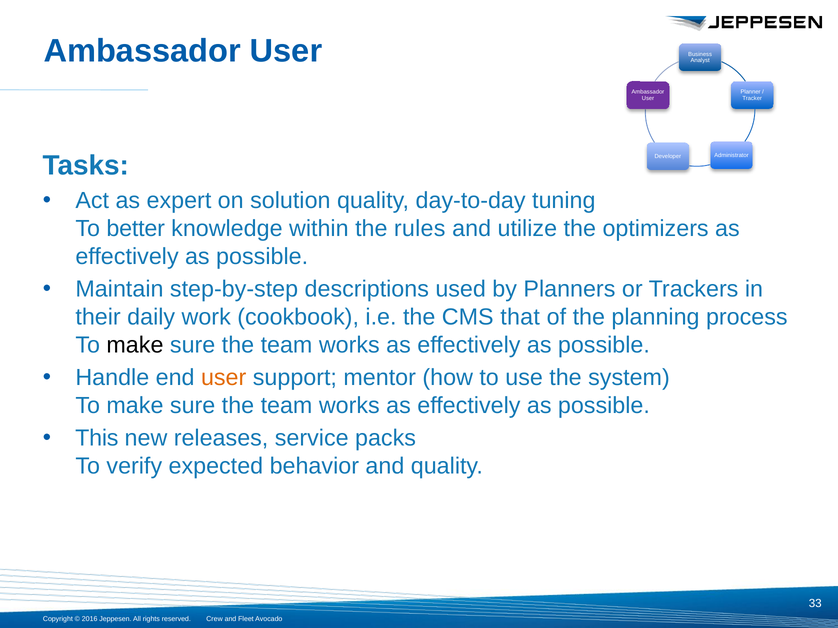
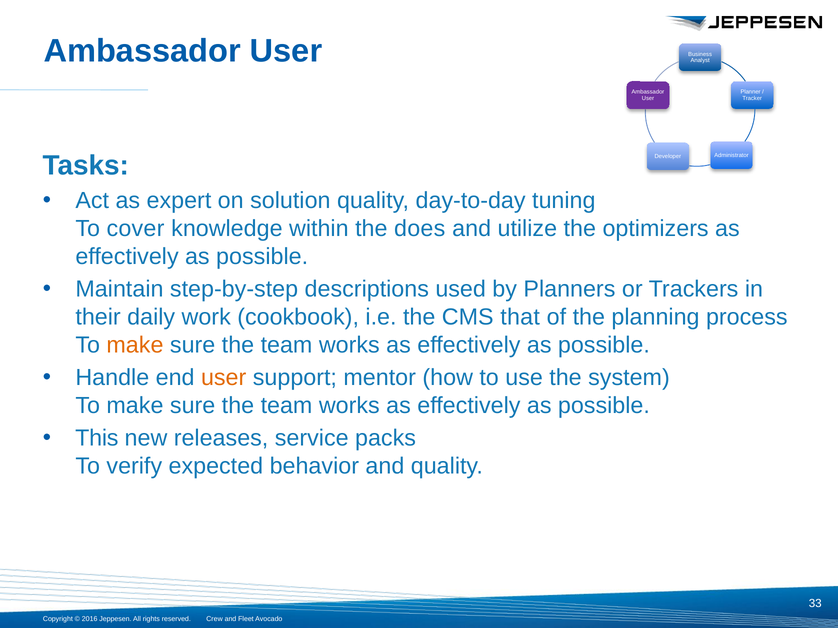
better: better -> cover
rules: rules -> does
make at (135, 345) colour: black -> orange
